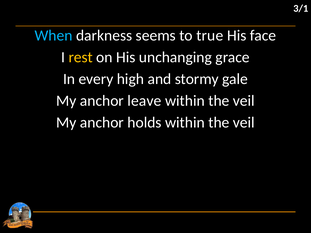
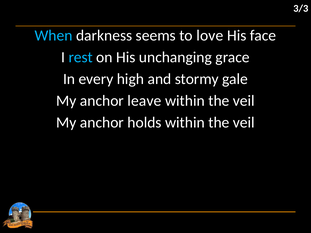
3/1: 3/1 -> 3/3
true: true -> love
rest colour: yellow -> light blue
